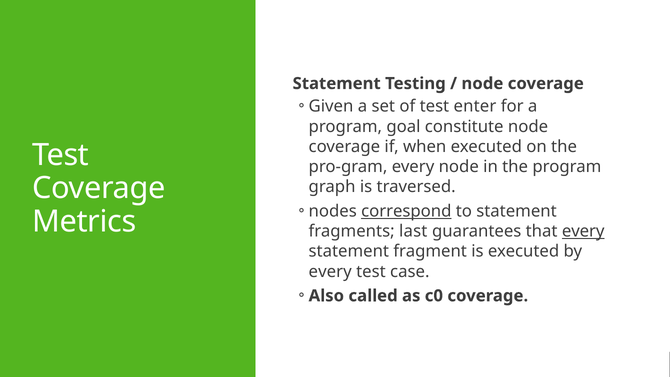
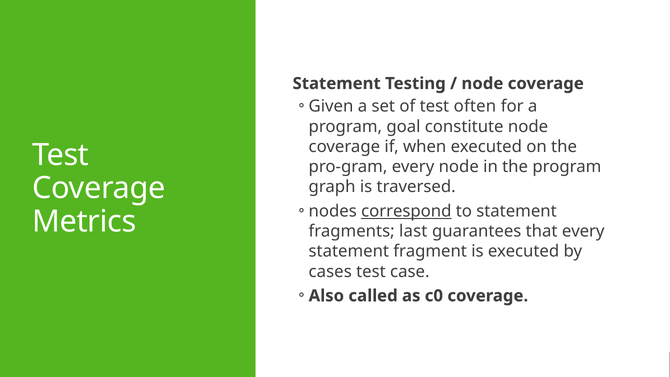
enter: enter -> often
every at (583, 231) underline: present -> none
every at (330, 271): every -> cases
